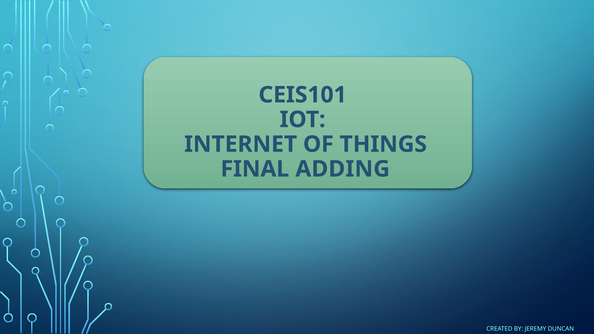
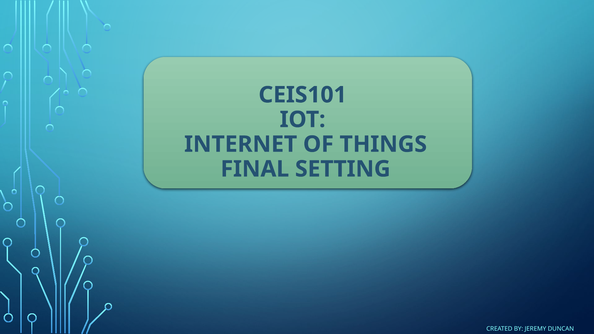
ADDING: ADDING -> SETTING
